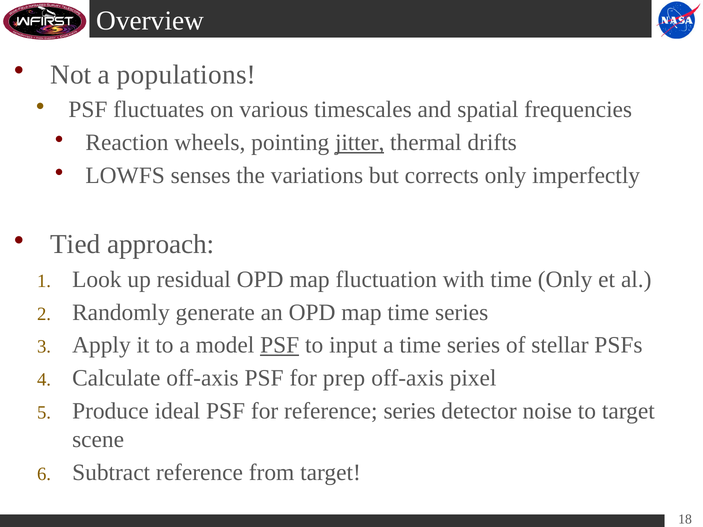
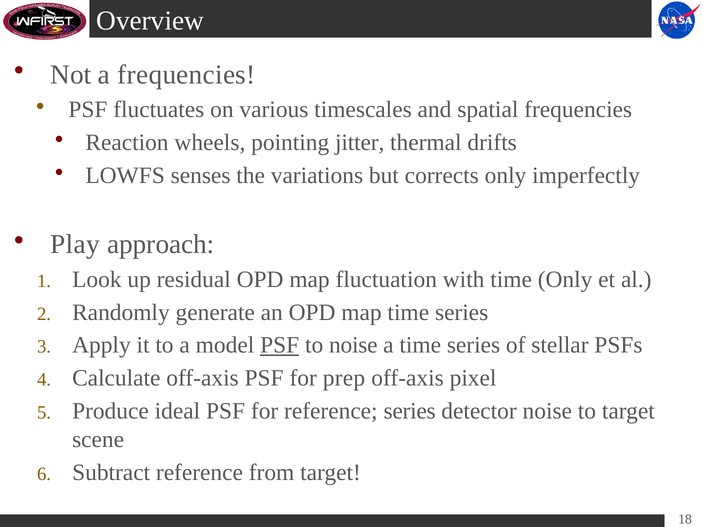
a populations: populations -> frequencies
jitter underline: present -> none
Tied: Tied -> Play
to input: input -> noise
